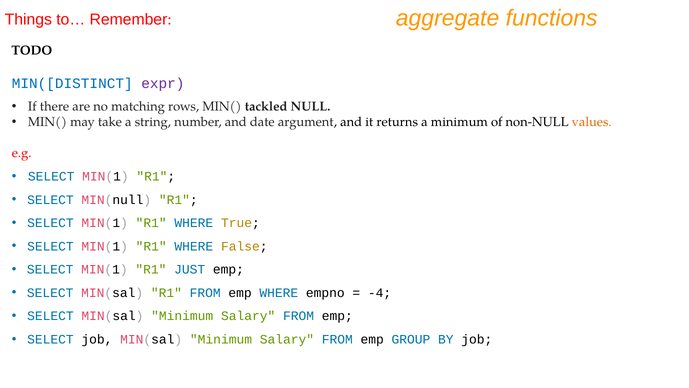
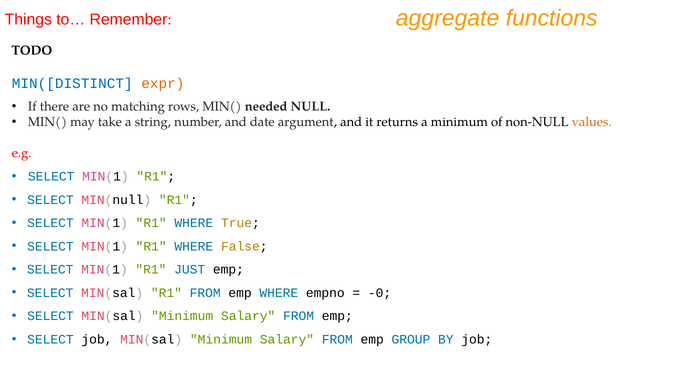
expr colour: purple -> orange
tackled: tackled -> needed
-4: -4 -> -0
